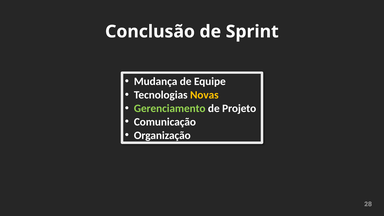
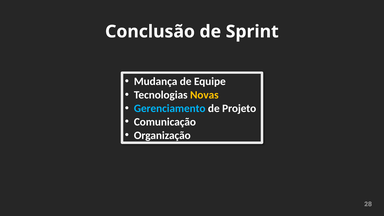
Gerenciamento colour: light green -> light blue
